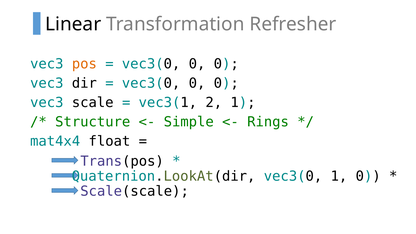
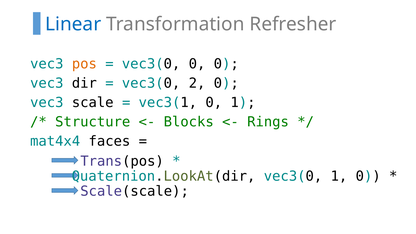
Linear colour: black -> blue
0 at (197, 83): 0 -> 2
vec3(1 2: 2 -> 0
Simple: Simple -> Blocks
float: float -> faces
